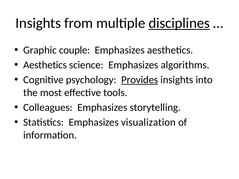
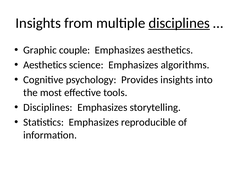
Provides underline: present -> none
Colleagues at (48, 108): Colleagues -> Disciplines
visualization: visualization -> reproducible
